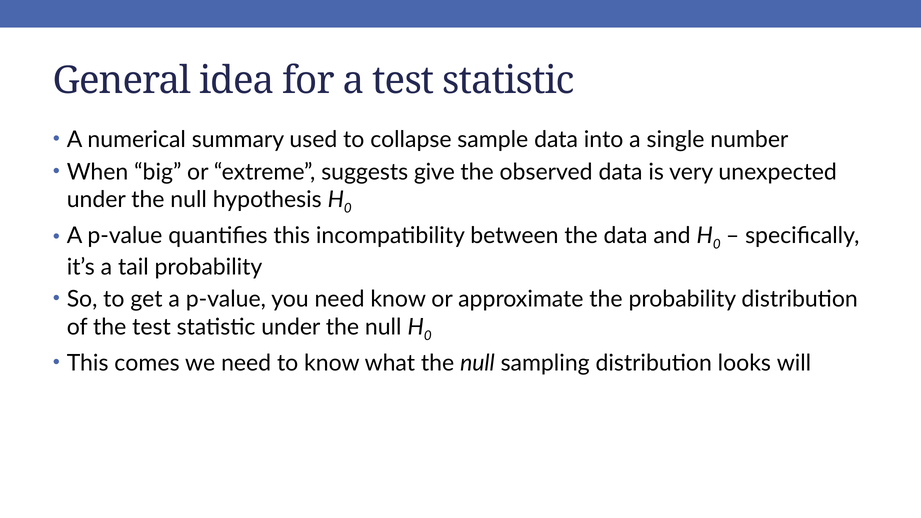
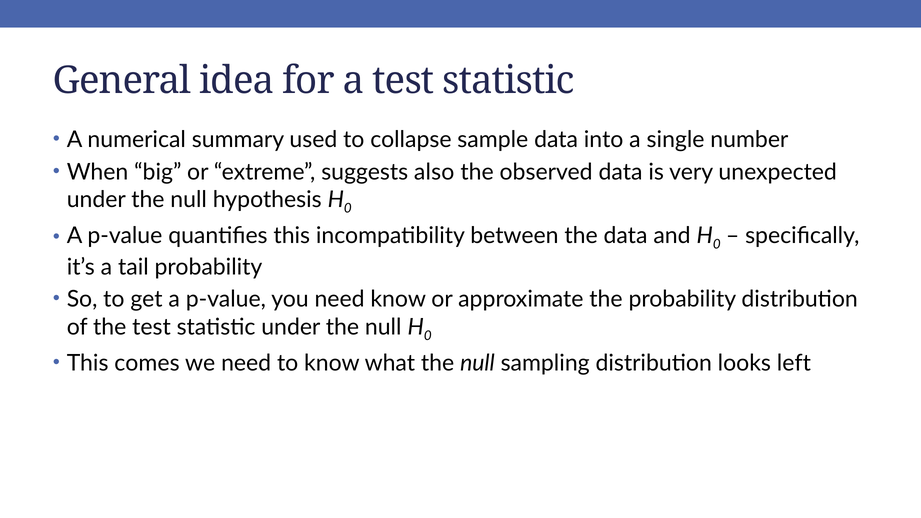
give: give -> also
will: will -> left
